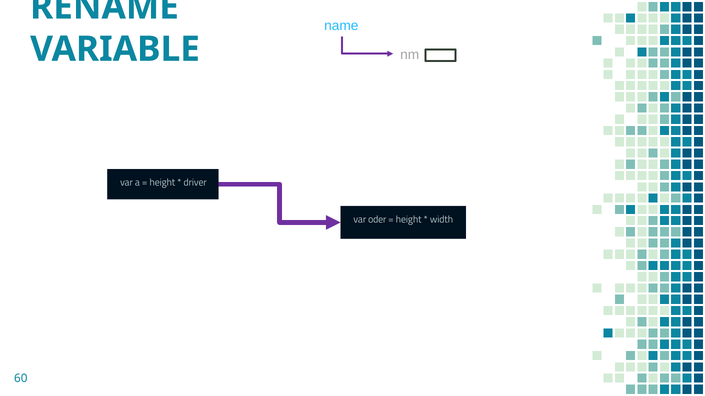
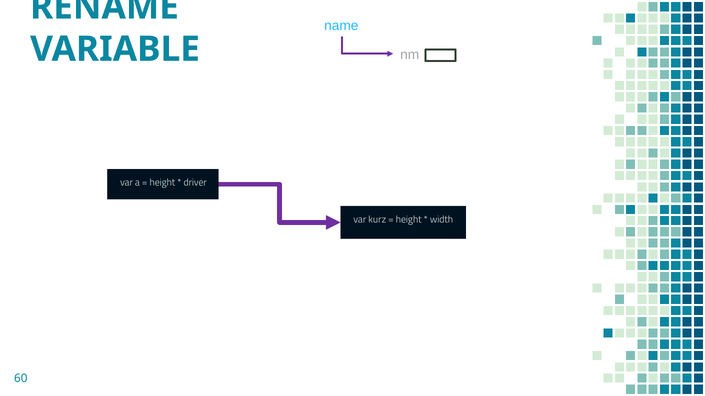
oder: oder -> kurz
